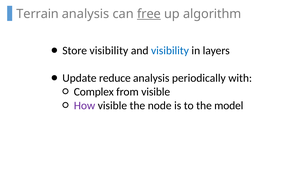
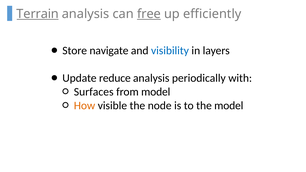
Terrain underline: none -> present
algorithm: algorithm -> efficiently
Store visibility: visibility -> navigate
Complex: Complex -> Surfaces
from visible: visible -> model
How colour: purple -> orange
